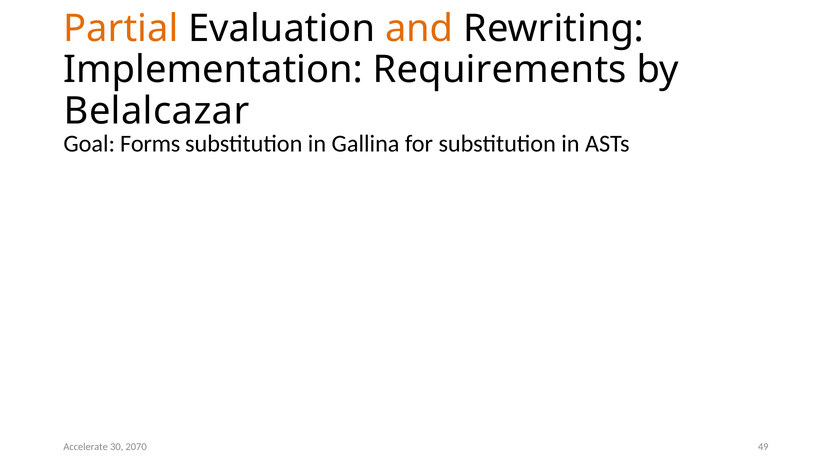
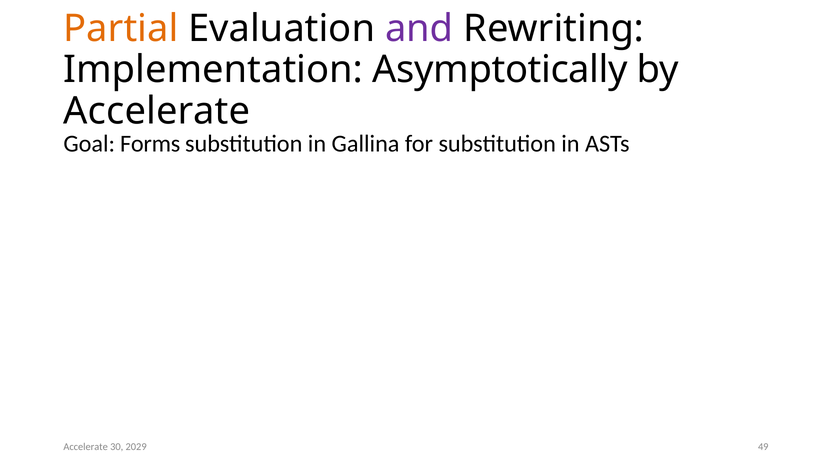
and colour: orange -> purple
Requirements: Requirements -> Asymptotically
Belalcazar at (157, 111): Belalcazar -> Accelerate
2070: 2070 -> 2029
